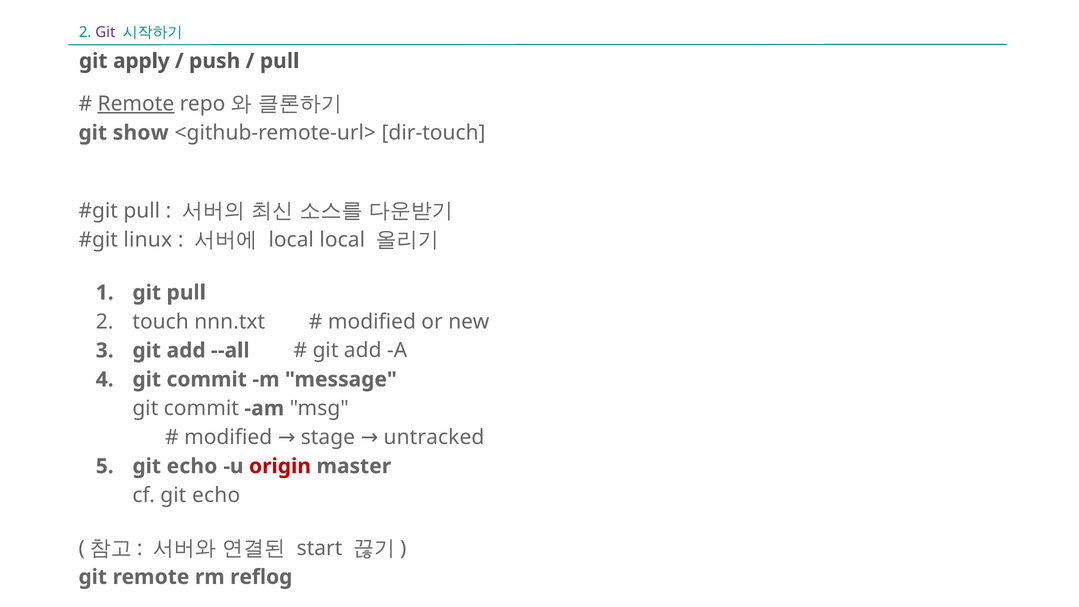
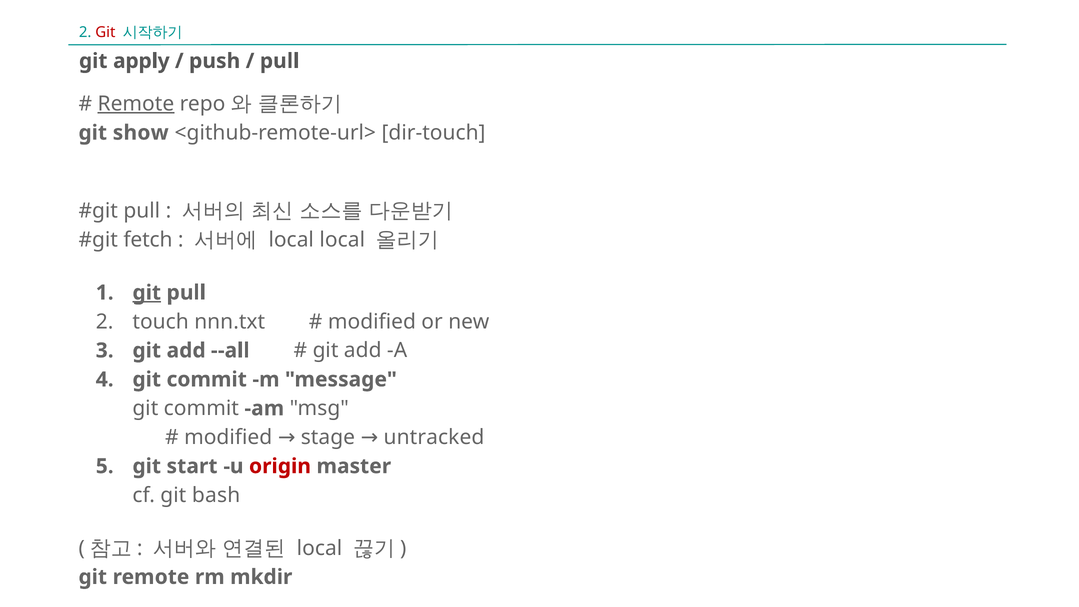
Git at (105, 32) colour: purple -> red
linux: linux -> fetch
git at (147, 293) underline: none -> present
echo at (192, 466): echo -> start
cf git echo: echo -> bash
start at (320, 548): start -> local
reflog: reflog -> mkdir
